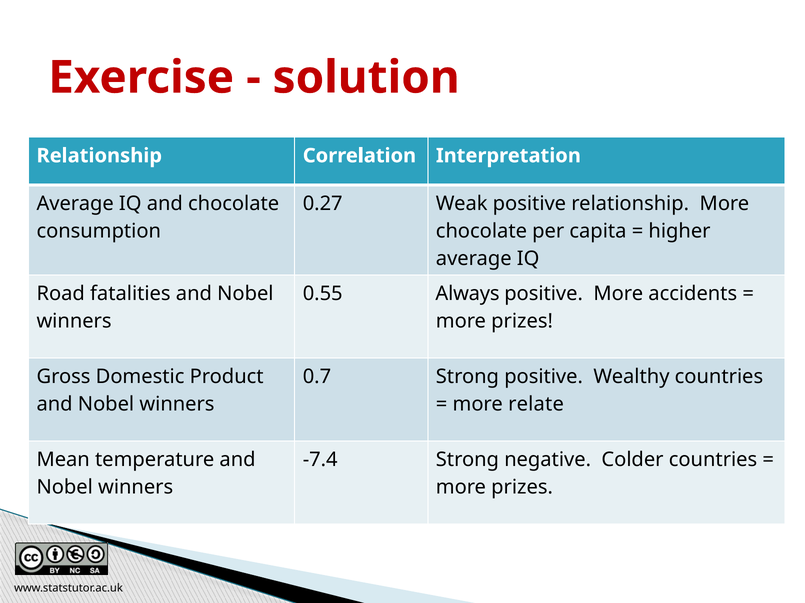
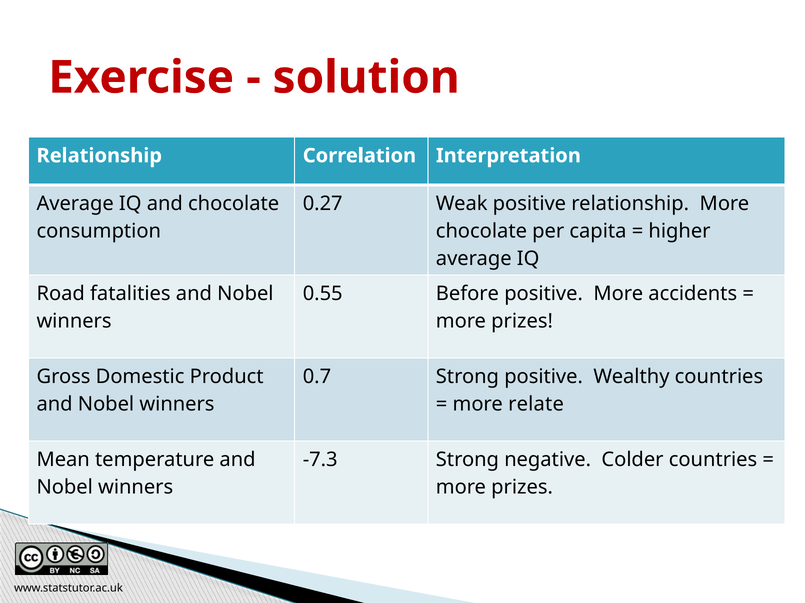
Always: Always -> Before
-7.4: -7.4 -> -7.3
